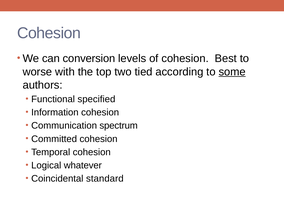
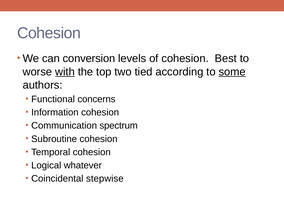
with underline: none -> present
specified: specified -> concerns
Committed: Committed -> Subroutine
standard: standard -> stepwise
